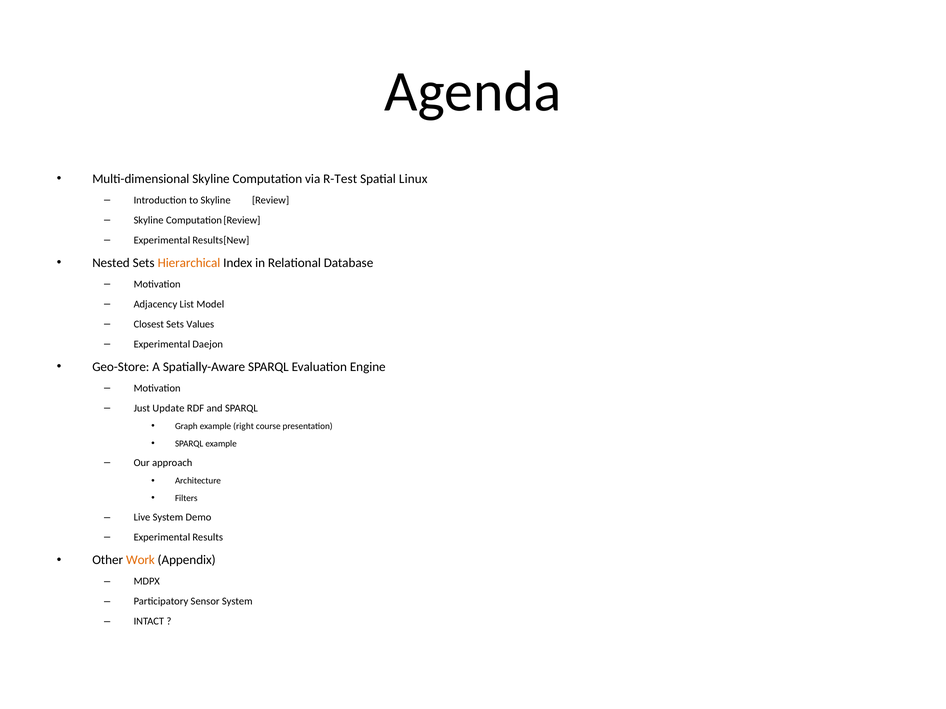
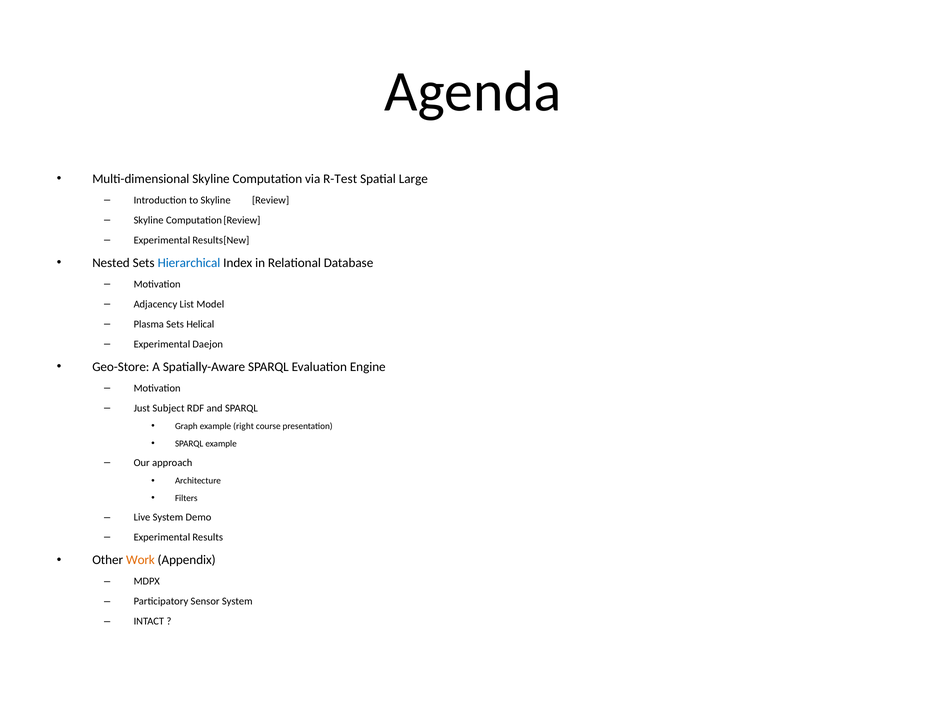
Linux: Linux -> Large
Hierarchical colour: orange -> blue
Closest: Closest -> Plasma
Values: Values -> Helical
Update: Update -> Subject
